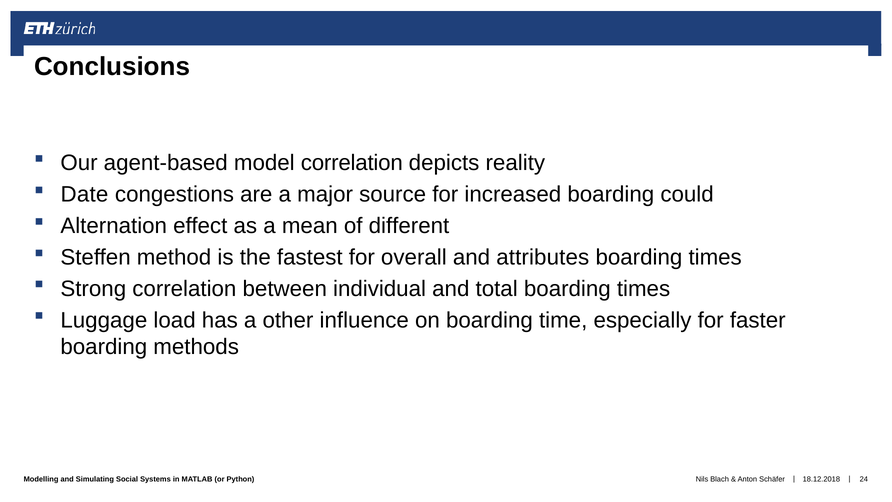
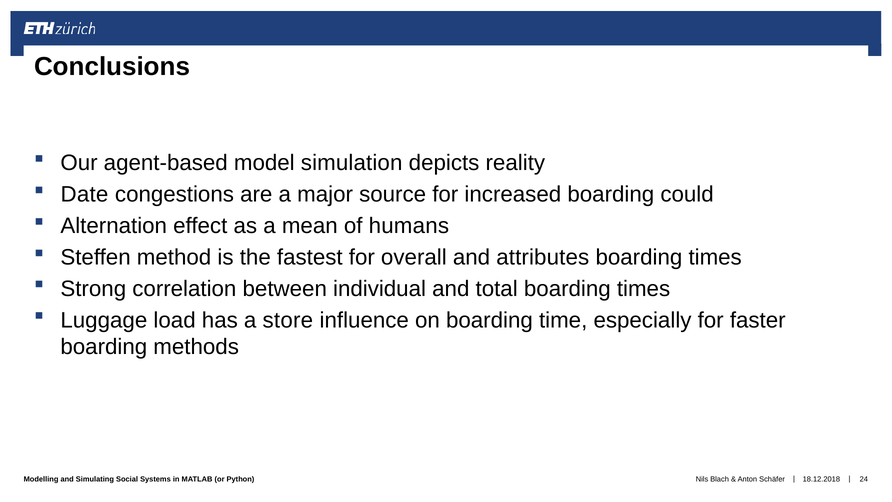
model correlation: correlation -> simulation
different: different -> humans
other: other -> store
